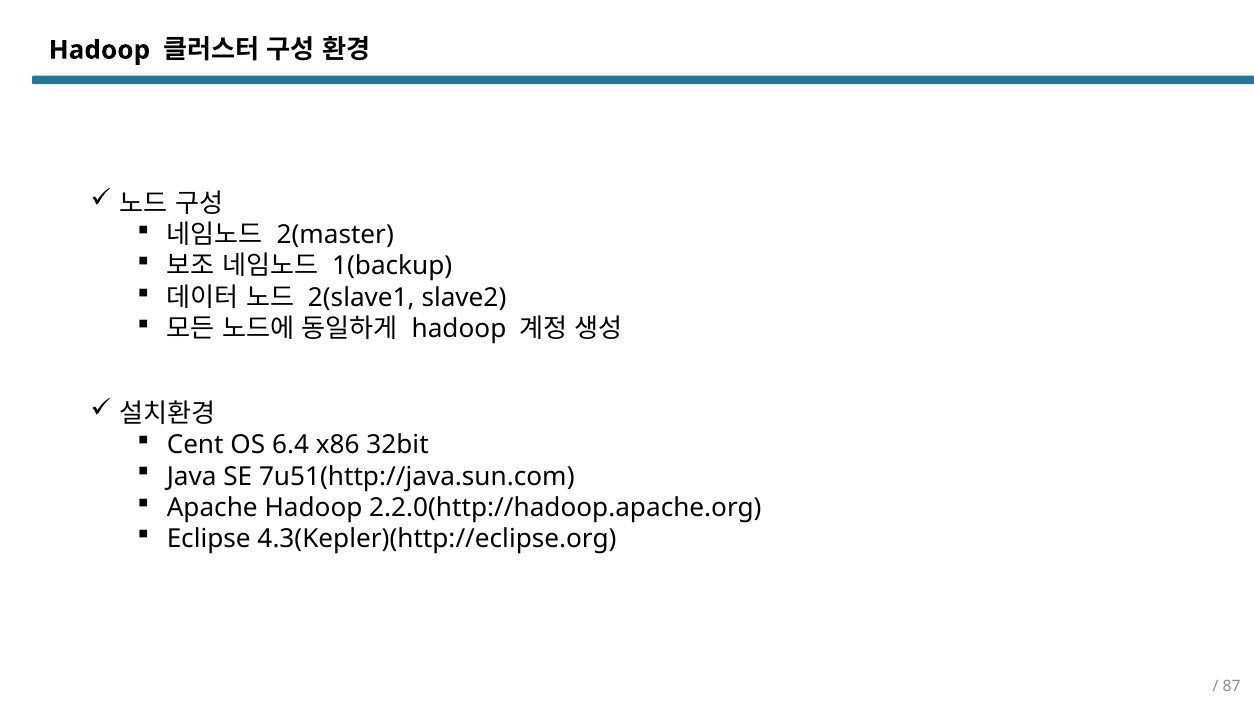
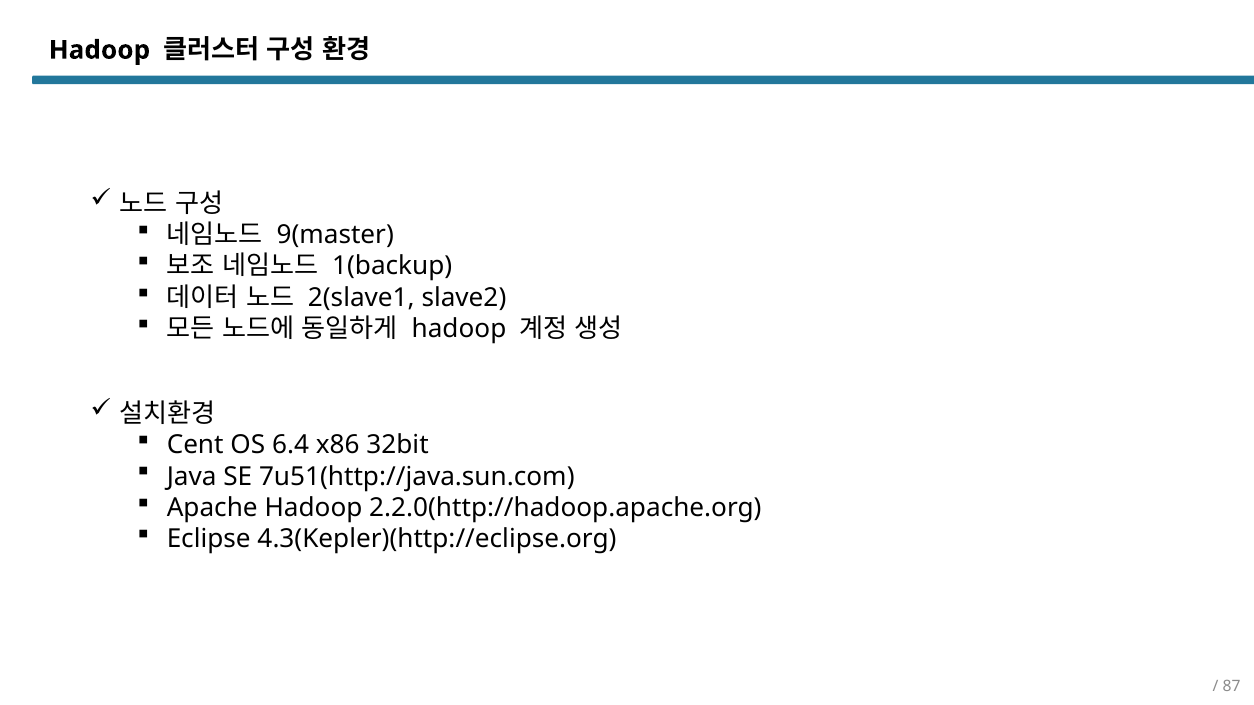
2(master: 2(master -> 9(master
